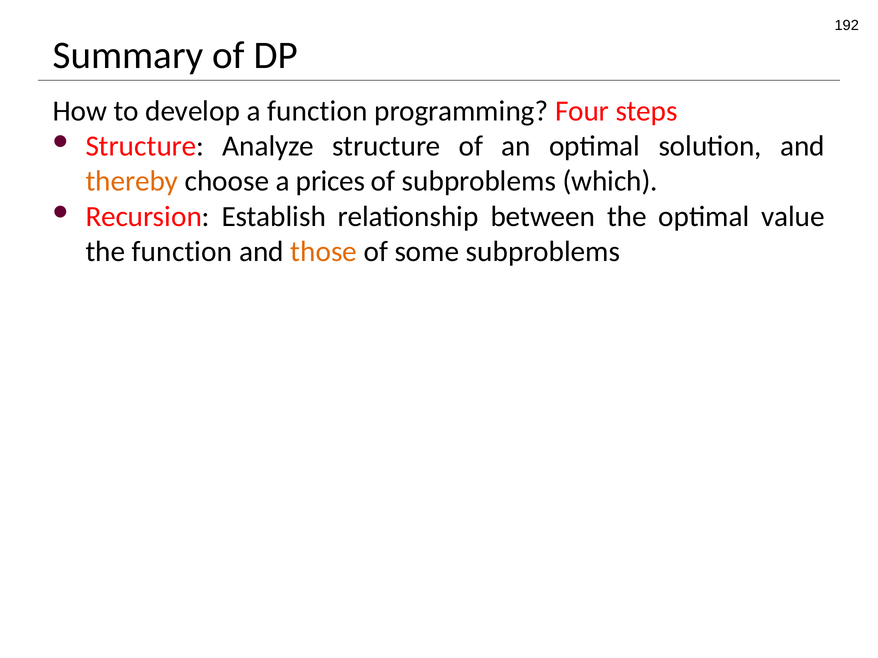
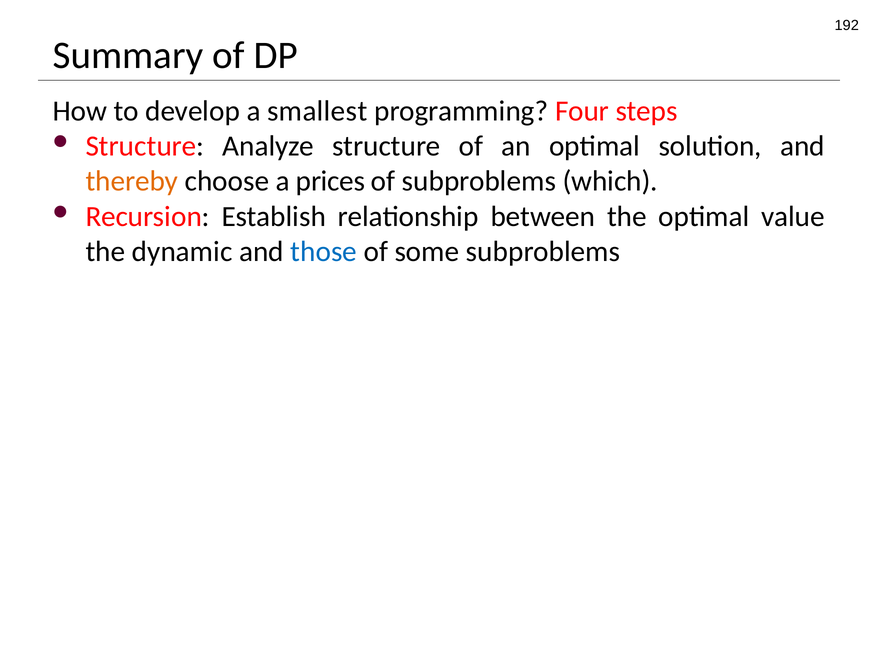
a function: function -> smallest
the function: function -> dynamic
those colour: orange -> blue
